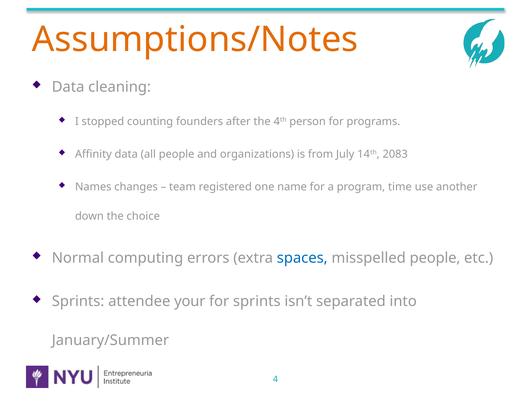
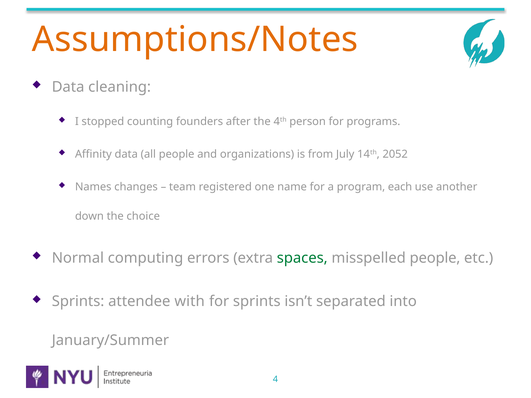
2083: 2083 -> 2052
time: time -> each
spaces colour: blue -> green
your: your -> with
